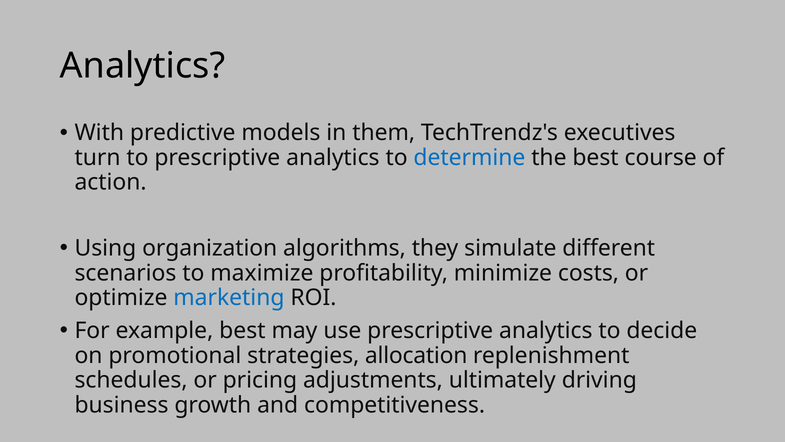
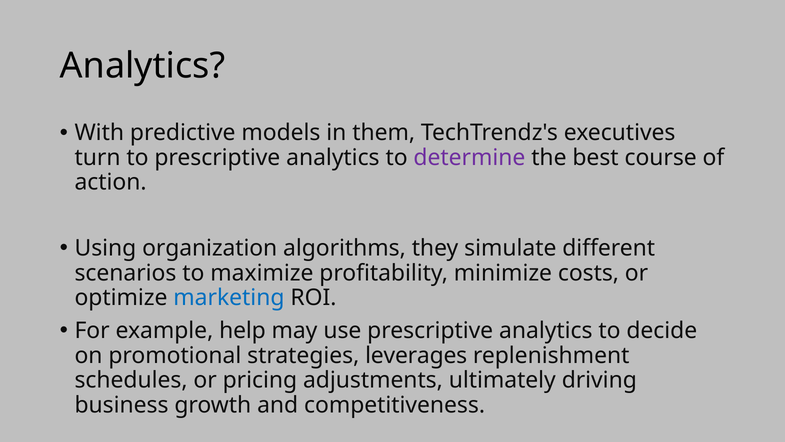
determine colour: blue -> purple
example best: best -> help
allocation: allocation -> leverages
